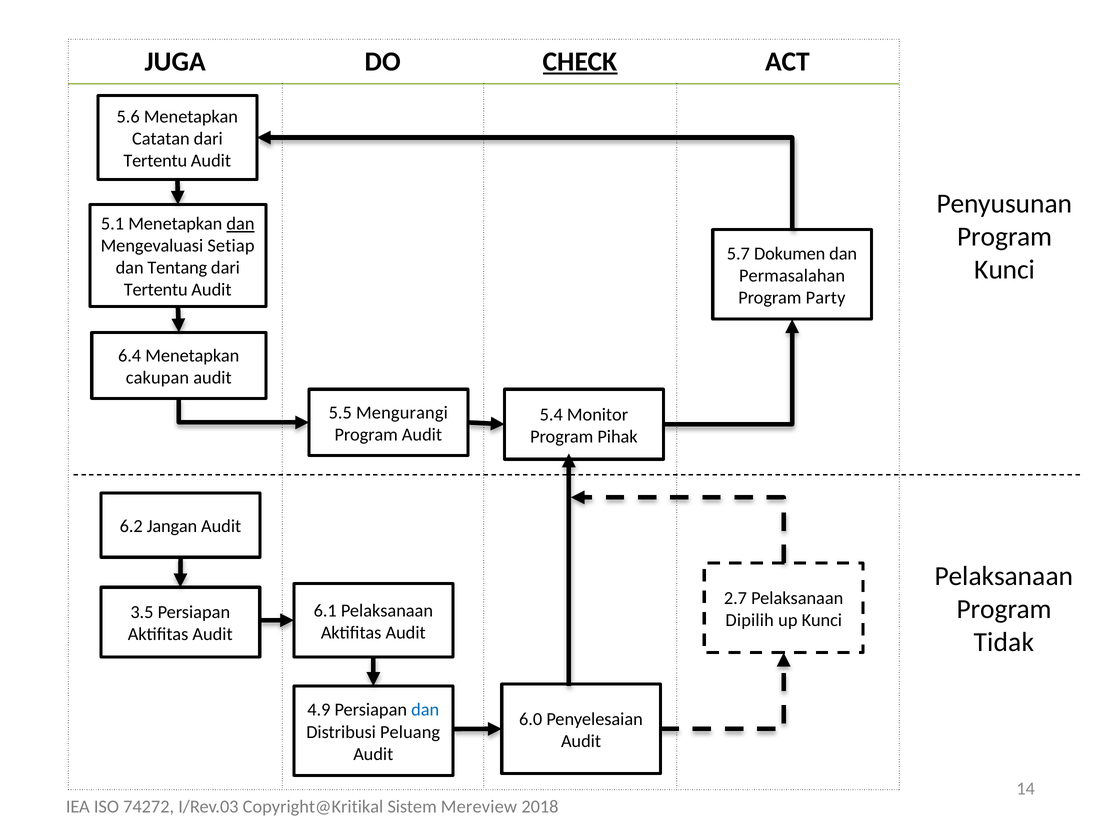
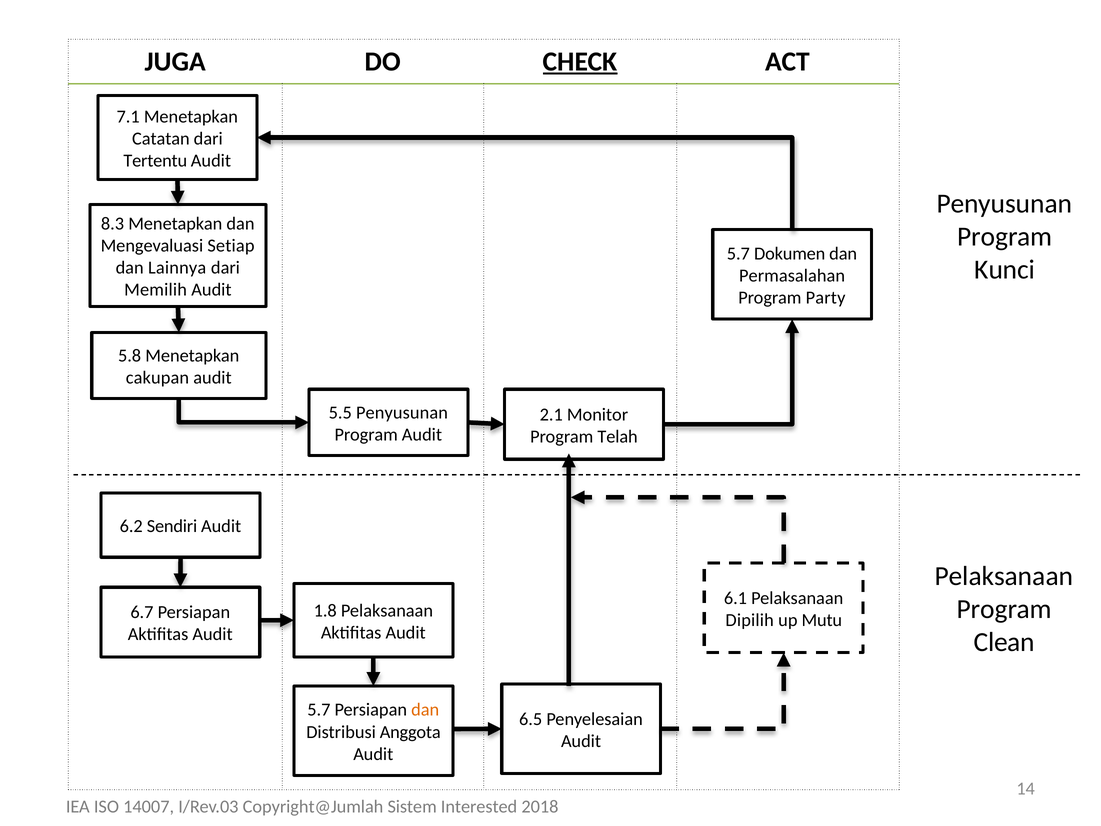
5.6: 5.6 -> 7.1
5.1: 5.1 -> 8.3
dan at (240, 224) underline: present -> none
Tentang: Tentang -> Lainnya
Tertentu at (156, 290): Tertentu -> Memilih
6.4: 6.4 -> 5.8
5.5 Mengurangi: Mengurangi -> Penyusunan
5.4: 5.4 -> 2.1
Pihak: Pihak -> Telah
Jangan: Jangan -> Sendiri
2.7: 2.7 -> 6.1
6.1: 6.1 -> 1.8
3.5: 3.5 -> 6.7
up Kunci: Kunci -> Mutu
Tidak: Tidak -> Clean
4.9 at (319, 710): 4.9 -> 5.7
dan at (425, 710) colour: blue -> orange
6.0: 6.0 -> 6.5
Peluang: Peluang -> Anggota
74272: 74272 -> 14007
Copyright@Kritikal: Copyright@Kritikal -> Copyright@Jumlah
Mereview: Mereview -> Interested
